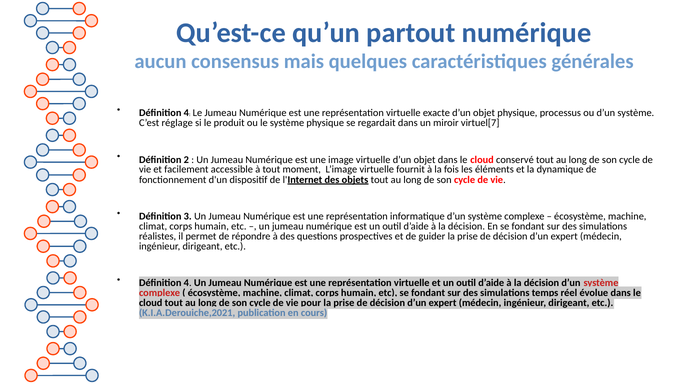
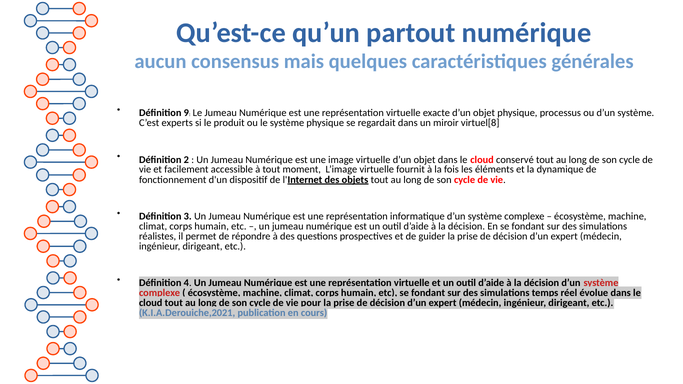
4 at (186, 113): 4 -> 9
réglage: réglage -> experts
virtuel[7: virtuel[7 -> virtuel[8
